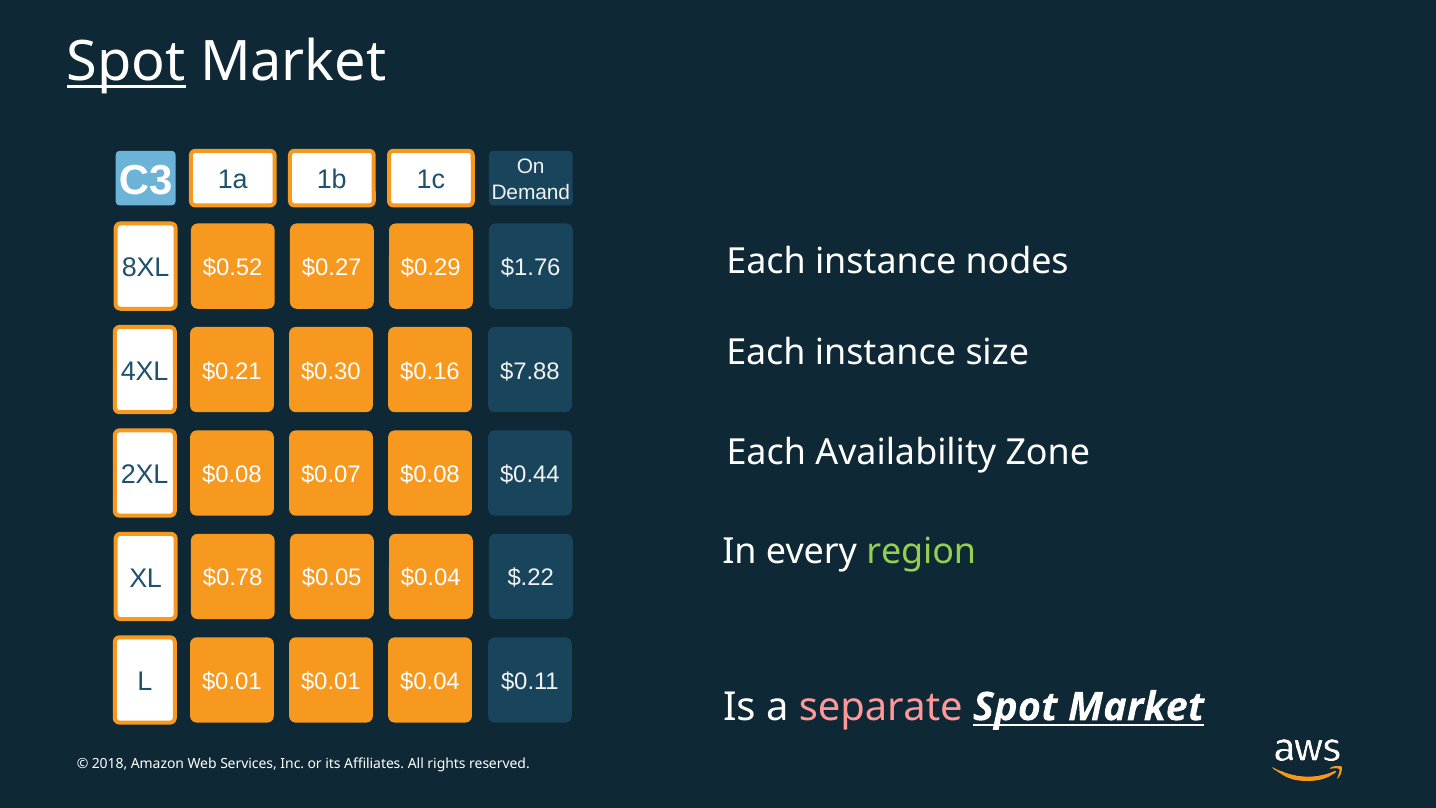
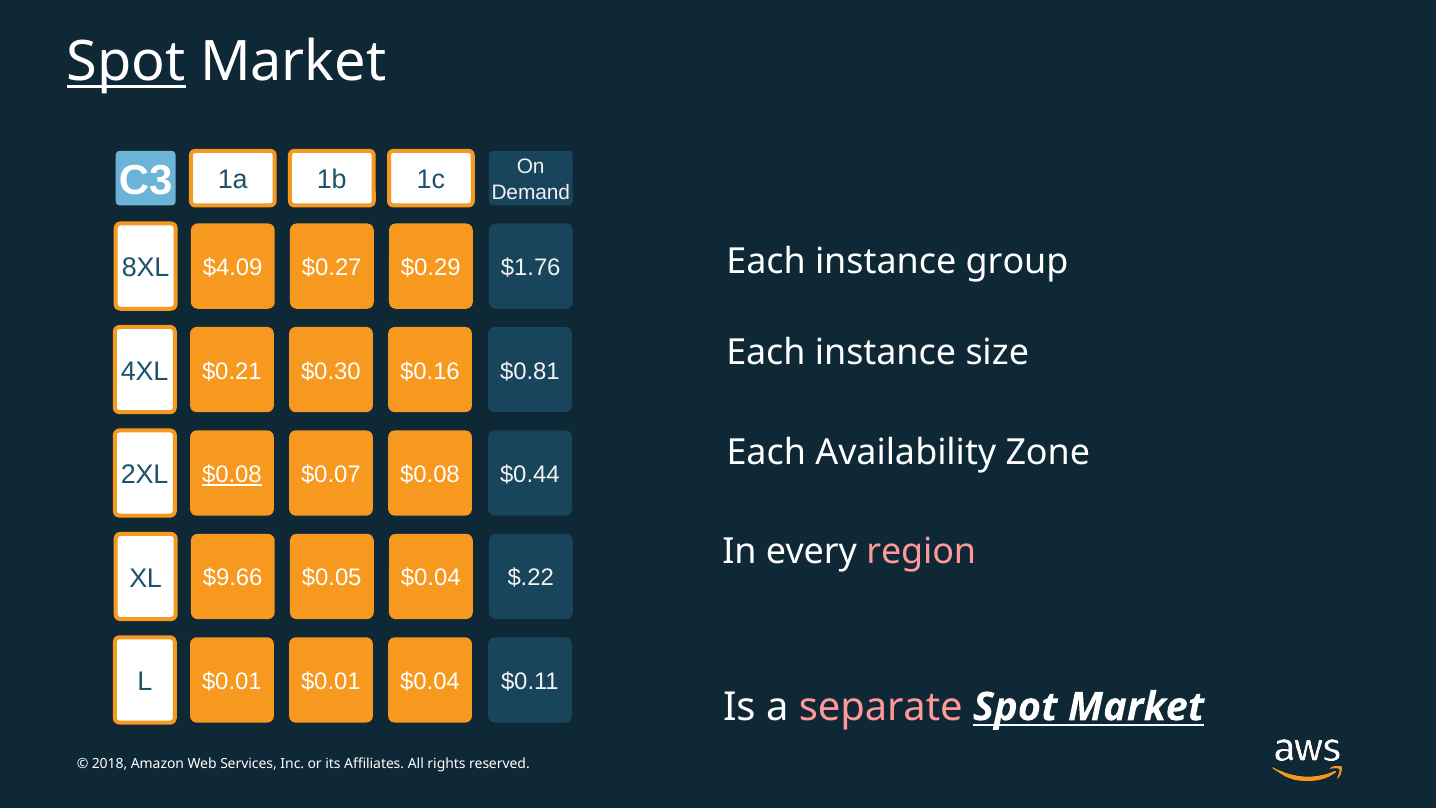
nodes: nodes -> group
$0.52: $0.52 -> $4.09
$7.88: $7.88 -> $0.81
$0.08 at (232, 475) underline: none -> present
region colour: light green -> pink
$0.78: $0.78 -> $9.66
